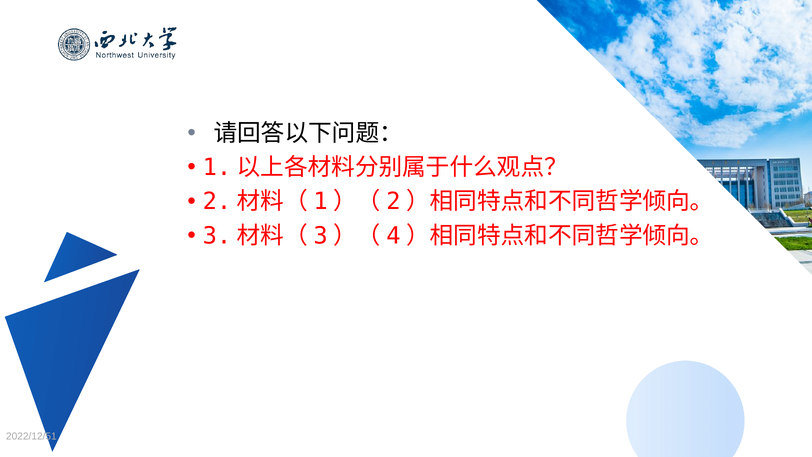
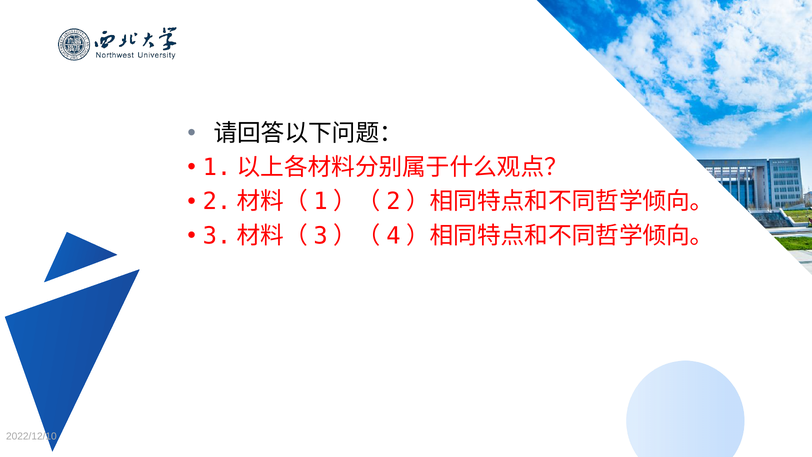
2022/12/51: 2022/12/51 -> 2022/12/10
